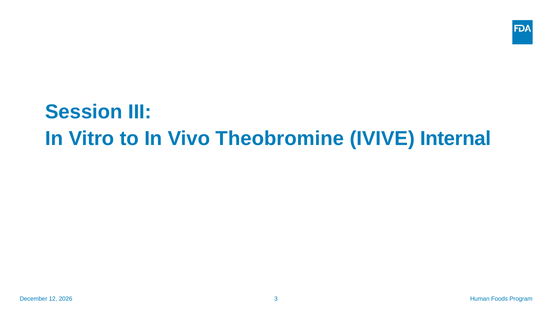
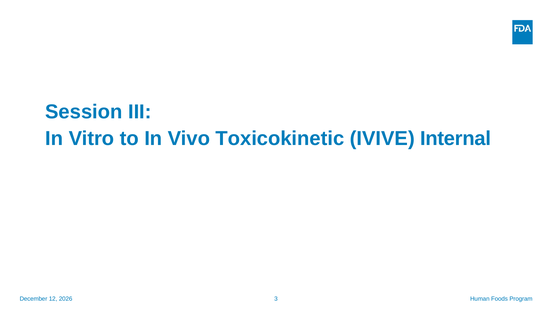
Theobromine: Theobromine -> Toxicokinetic
